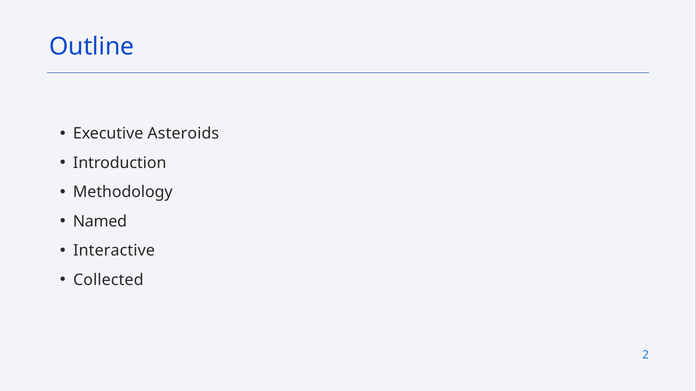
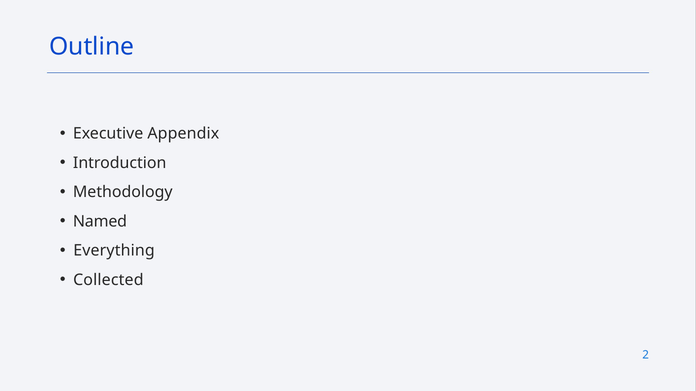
Asteroids: Asteroids -> Appendix
Interactive: Interactive -> Everything
